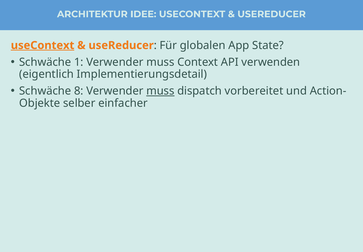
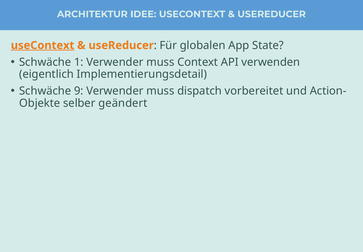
8: 8 -> 9
muss at (160, 91) underline: present -> none
einfacher: einfacher -> geändert
